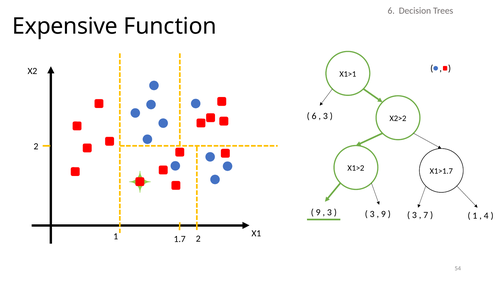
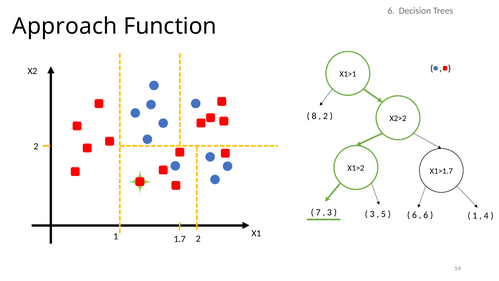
Expensive: Expensive -> Approach
6 at (314, 116): 6 -> 8
3 at (325, 116): 3 -> 2
9 at (318, 212): 9 -> 7
9 at (383, 214): 9 -> 5
3 at (414, 215): 3 -> 6
7 at (426, 215): 7 -> 6
